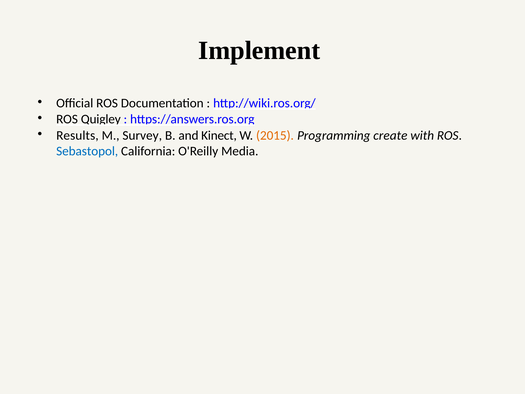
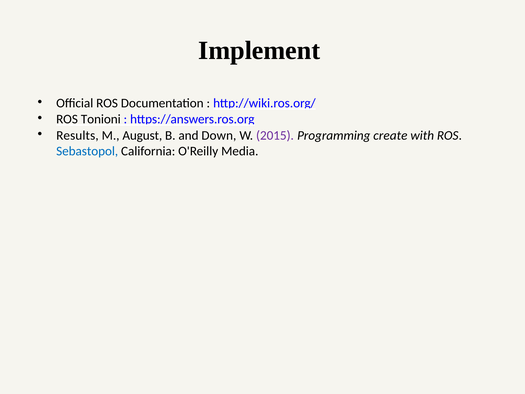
Quigley: Quigley -> Tonioni
Survey: Survey -> August
Kinect: Kinect -> Down
2015 colour: orange -> purple
